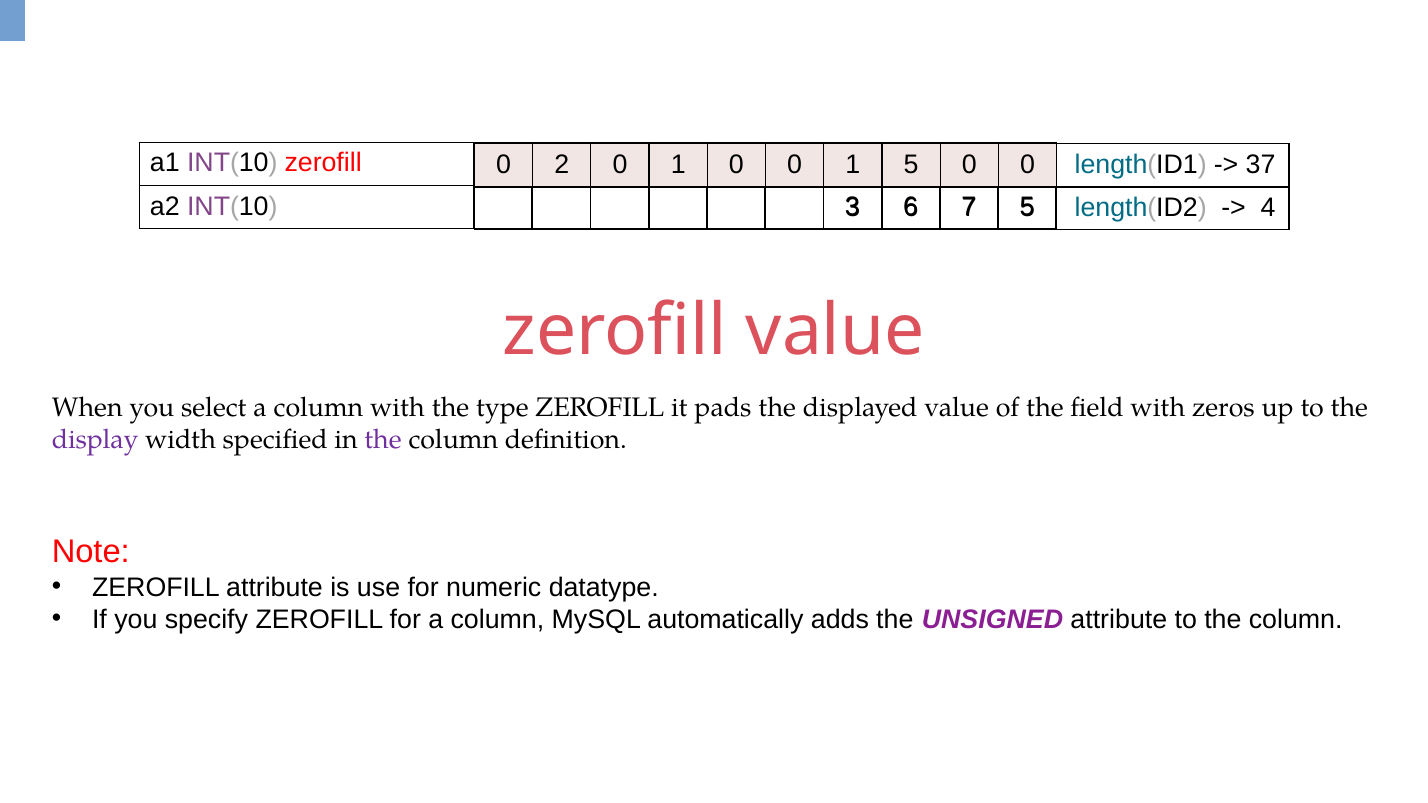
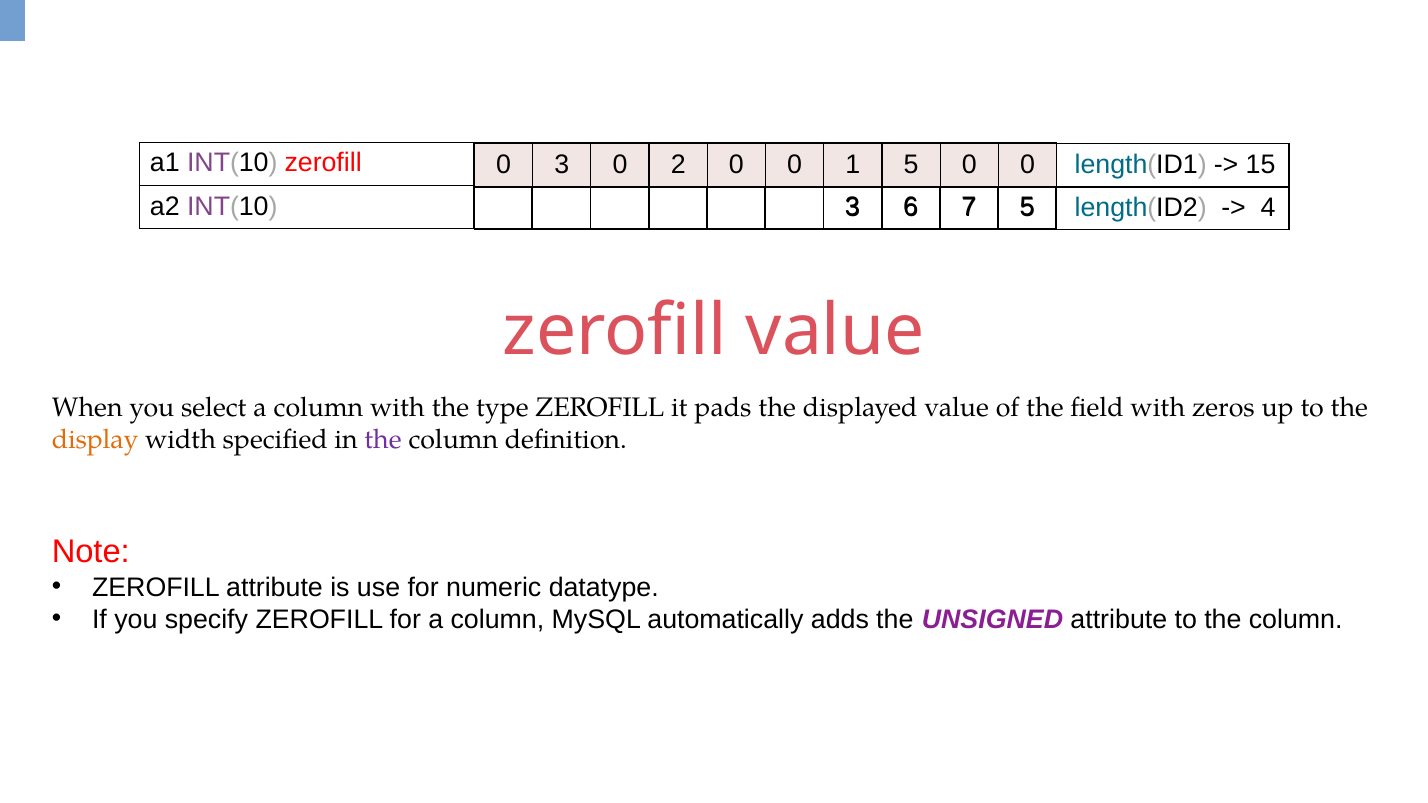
0 2: 2 -> 3
1 at (678, 164): 1 -> 2
37: 37 -> 15
display colour: purple -> orange
